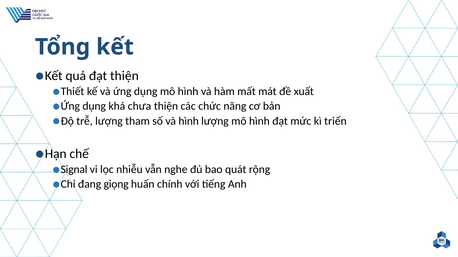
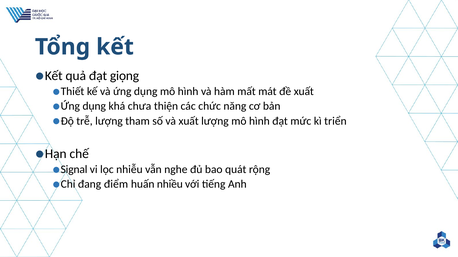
đạt thiện: thiện -> giọng
và hình: hình -> xuất
giọng: giọng -> điểm
chính: chính -> nhiều
